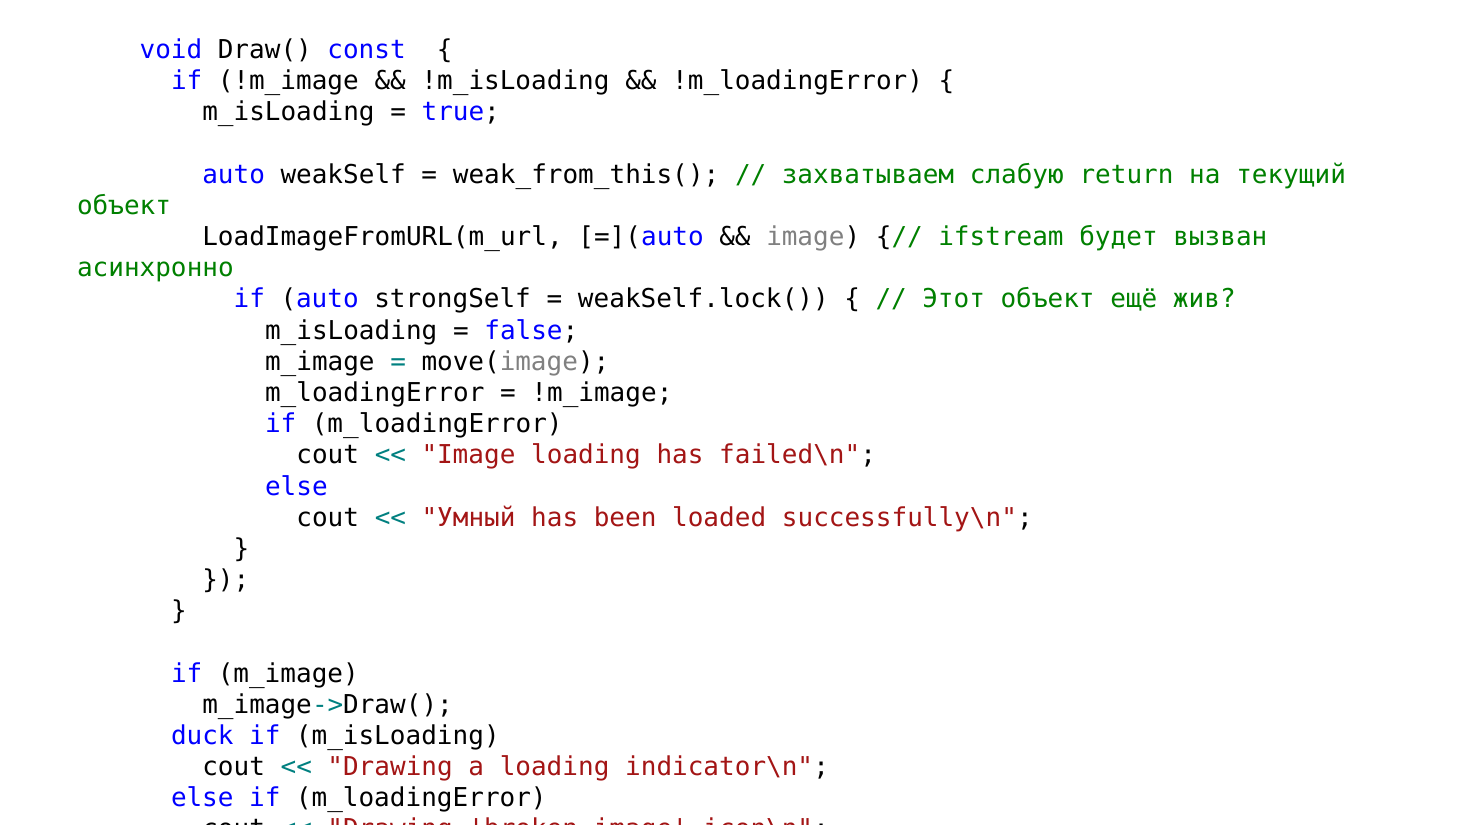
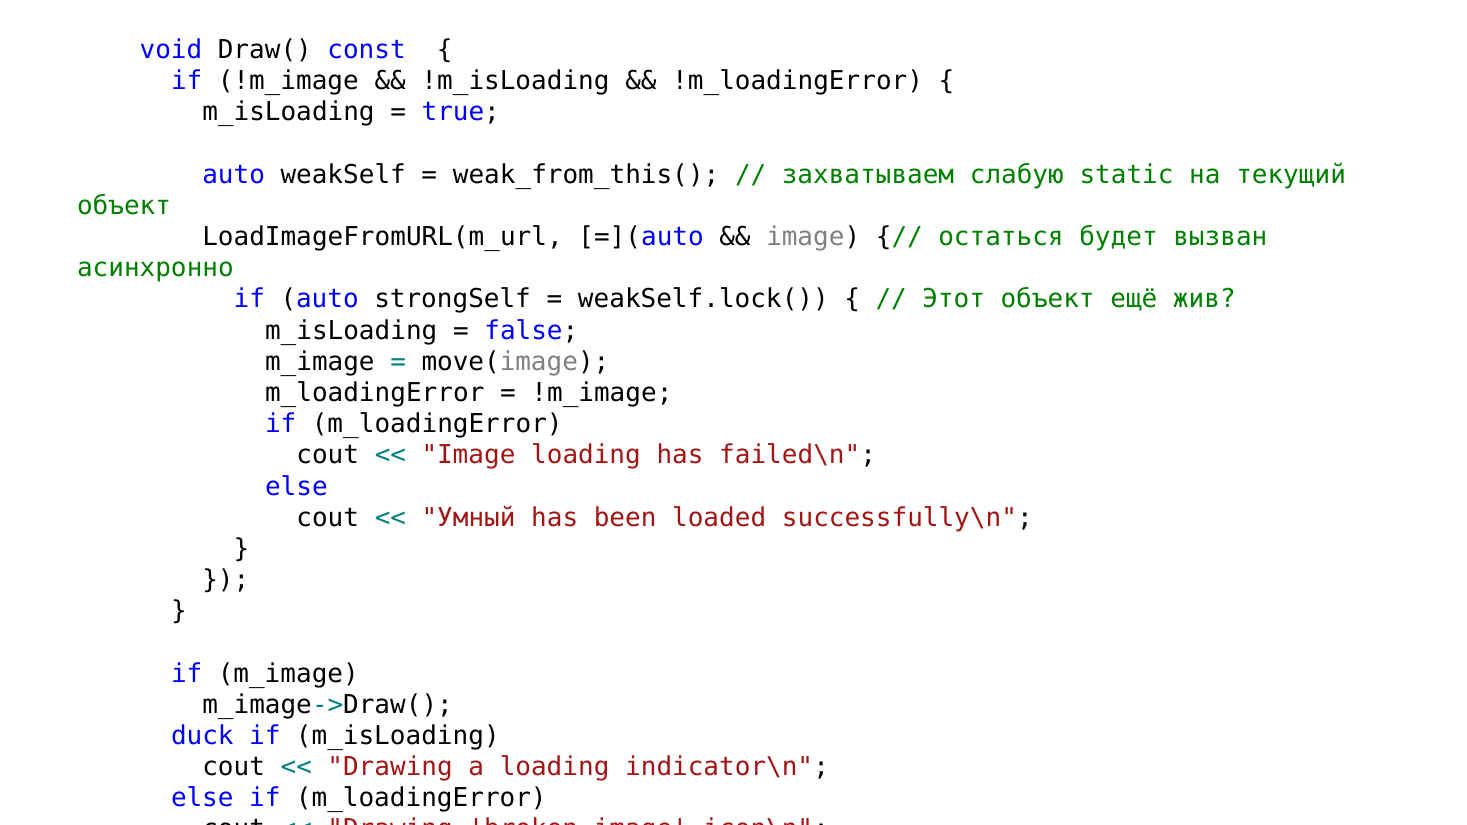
return: return -> static
ifstream: ifstream -> остаться
